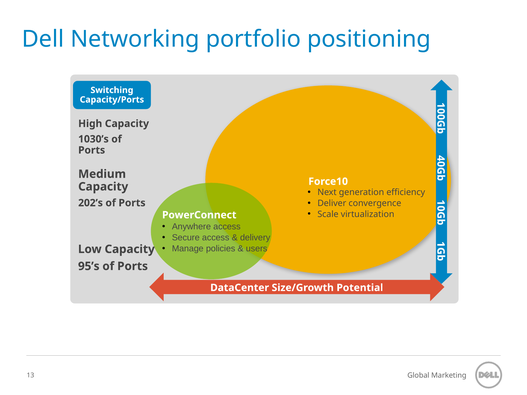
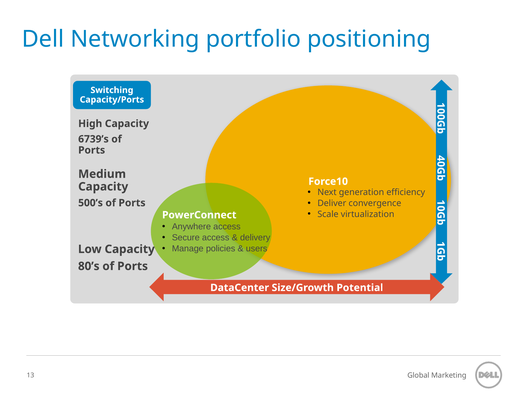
1030’s: 1030’s -> 6739’s
202’s: 202’s -> 500’s
95’s: 95’s -> 80’s
